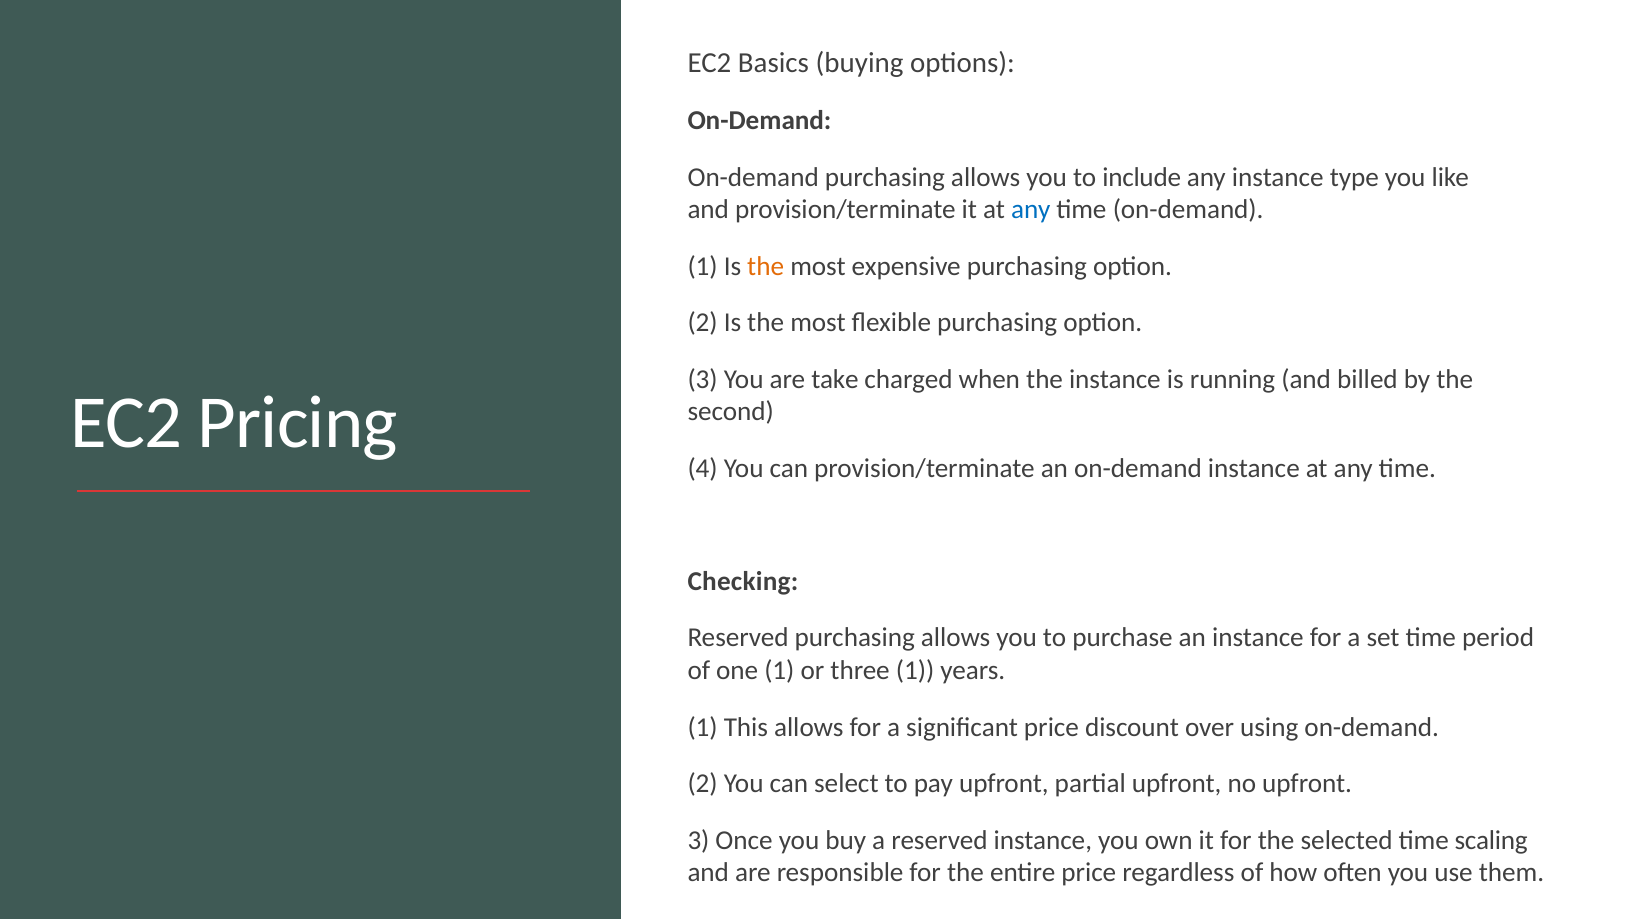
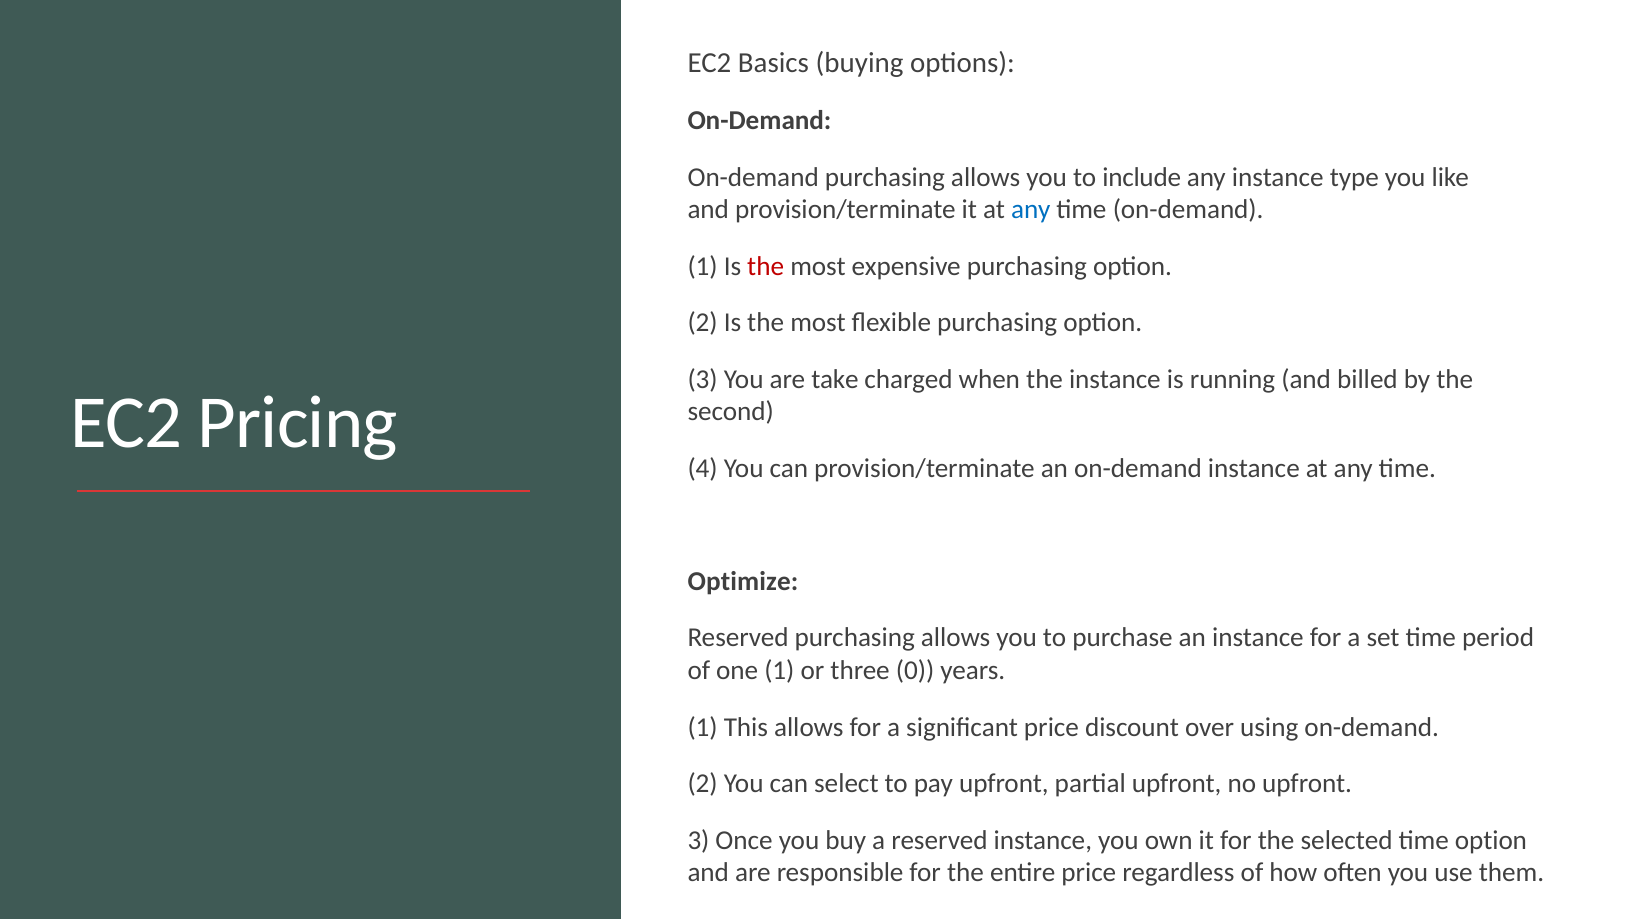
the at (766, 266) colour: orange -> red
Checking: Checking -> Optimize
three 1: 1 -> 0
time scaling: scaling -> option
